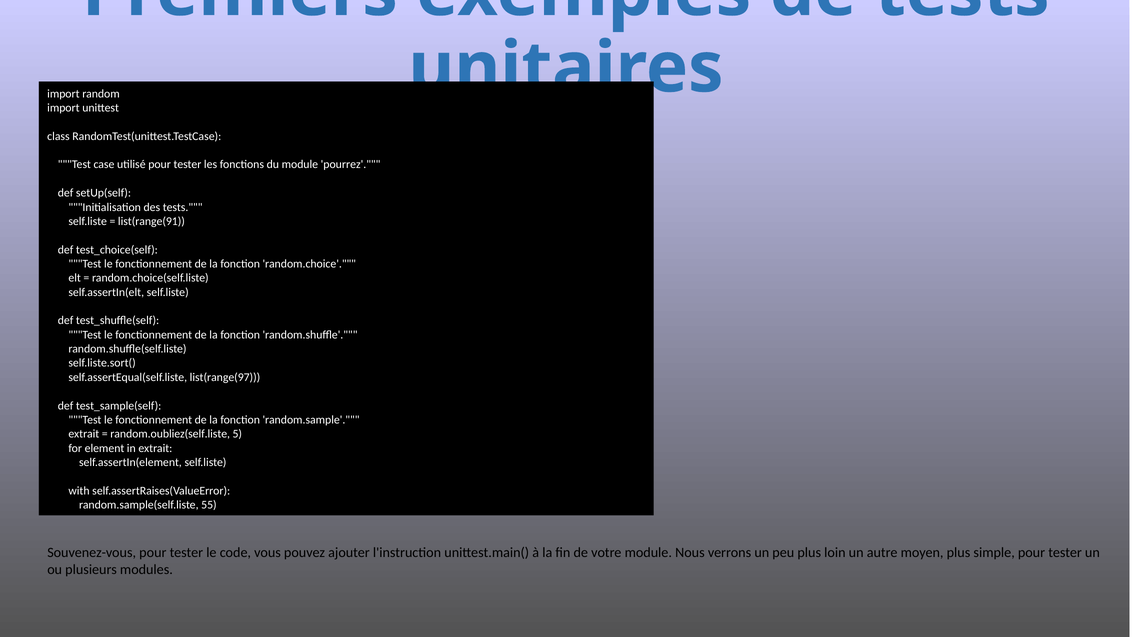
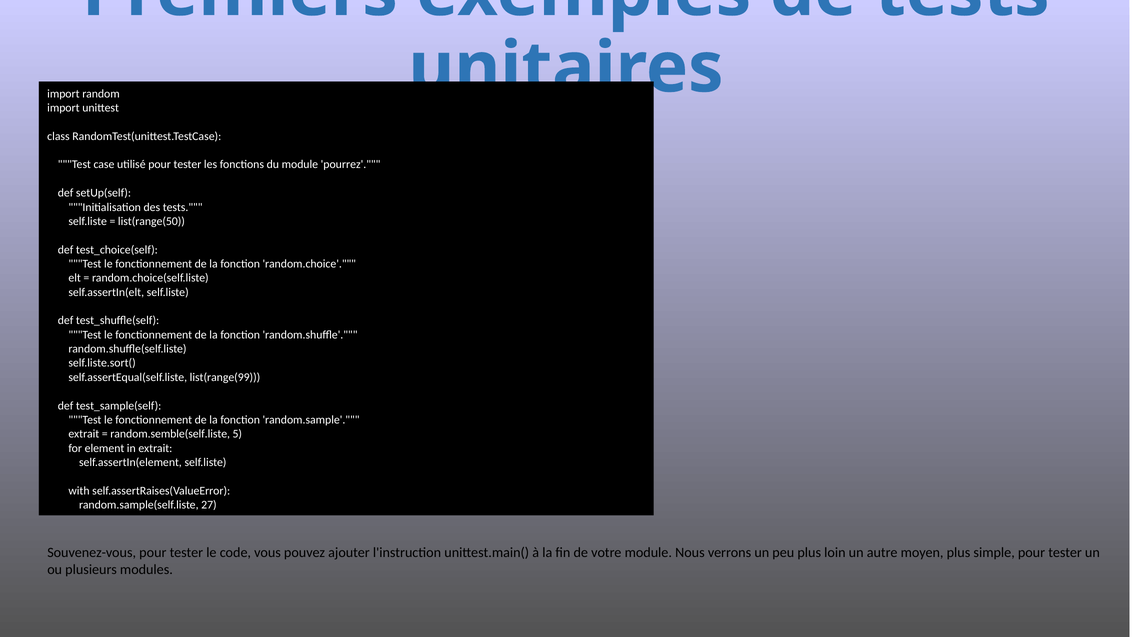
list(range(91: list(range(91 -> list(range(50
list(range(97: list(range(97 -> list(range(99
random.oubliez(self.liste: random.oubliez(self.liste -> random.semble(self.liste
55: 55 -> 27
